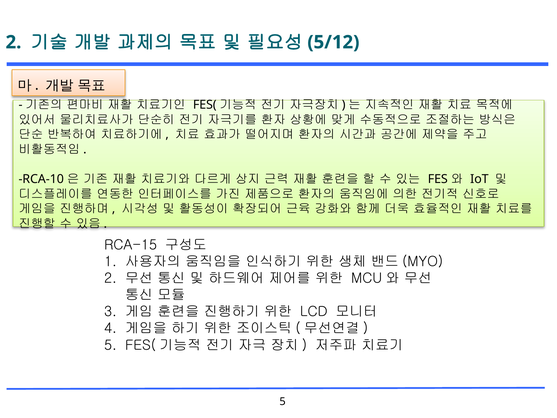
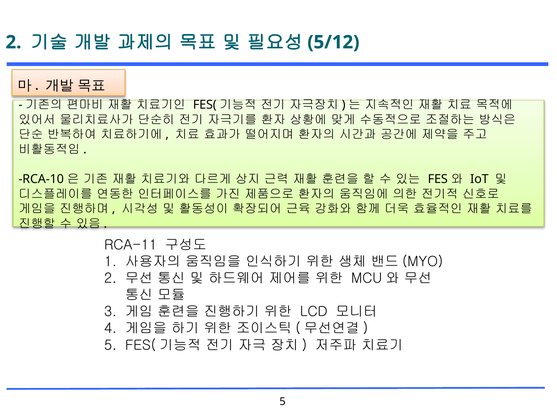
RCA-15: RCA-15 -> RCA-11
